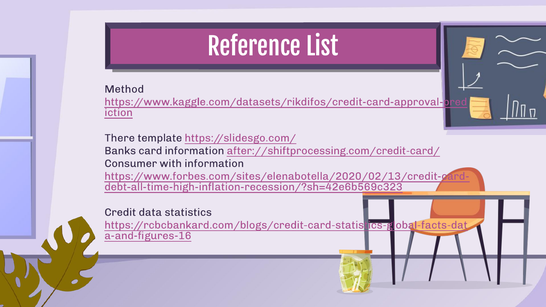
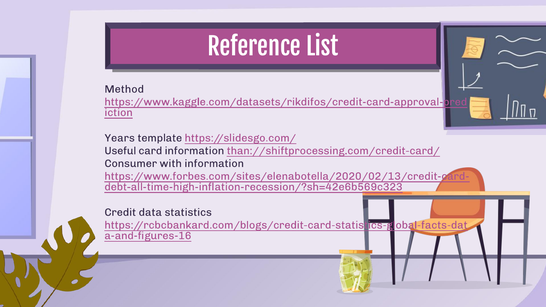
There: There -> Years
Banks: Banks -> Useful
after://shiftprocessing.com/credit-card/: after://shiftprocessing.com/credit-card/ -> than://shiftprocessing.com/credit-card/
